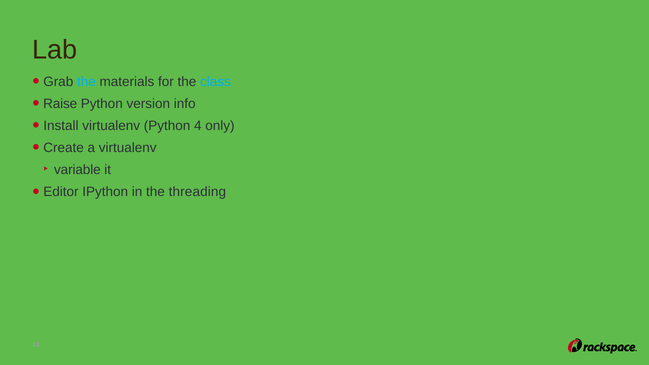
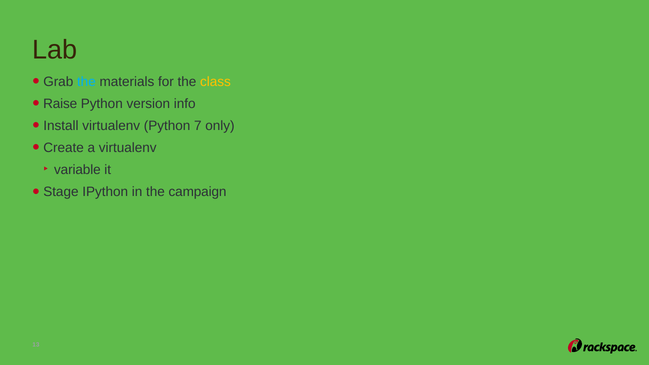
class colour: light blue -> yellow
4: 4 -> 7
Editor: Editor -> Stage
threading: threading -> campaign
